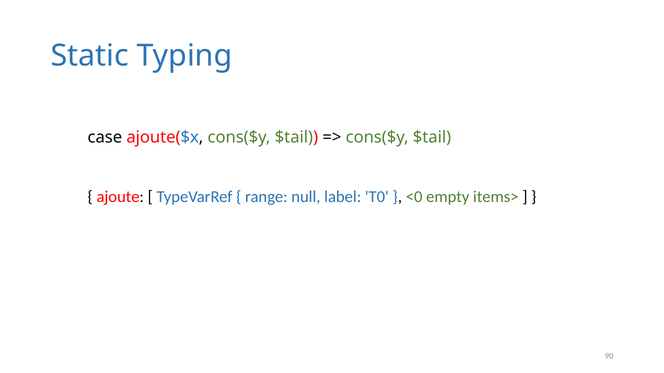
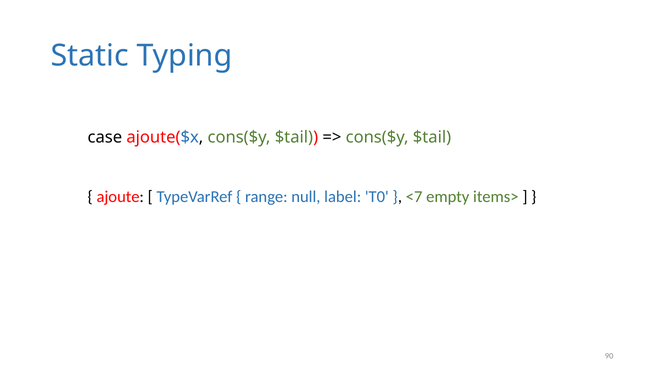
<0: <0 -> <7
